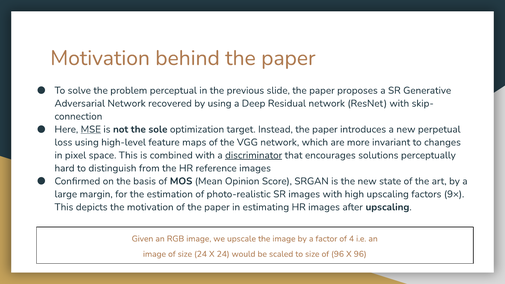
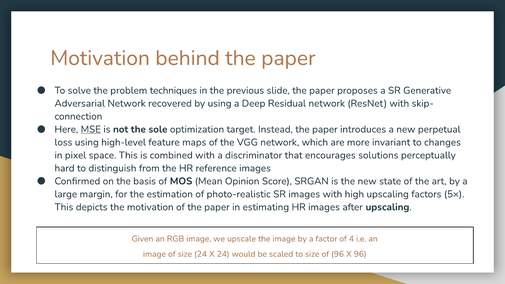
perceptual: perceptual -> techniques
discriminator underline: present -> none
9×: 9× -> 5×
